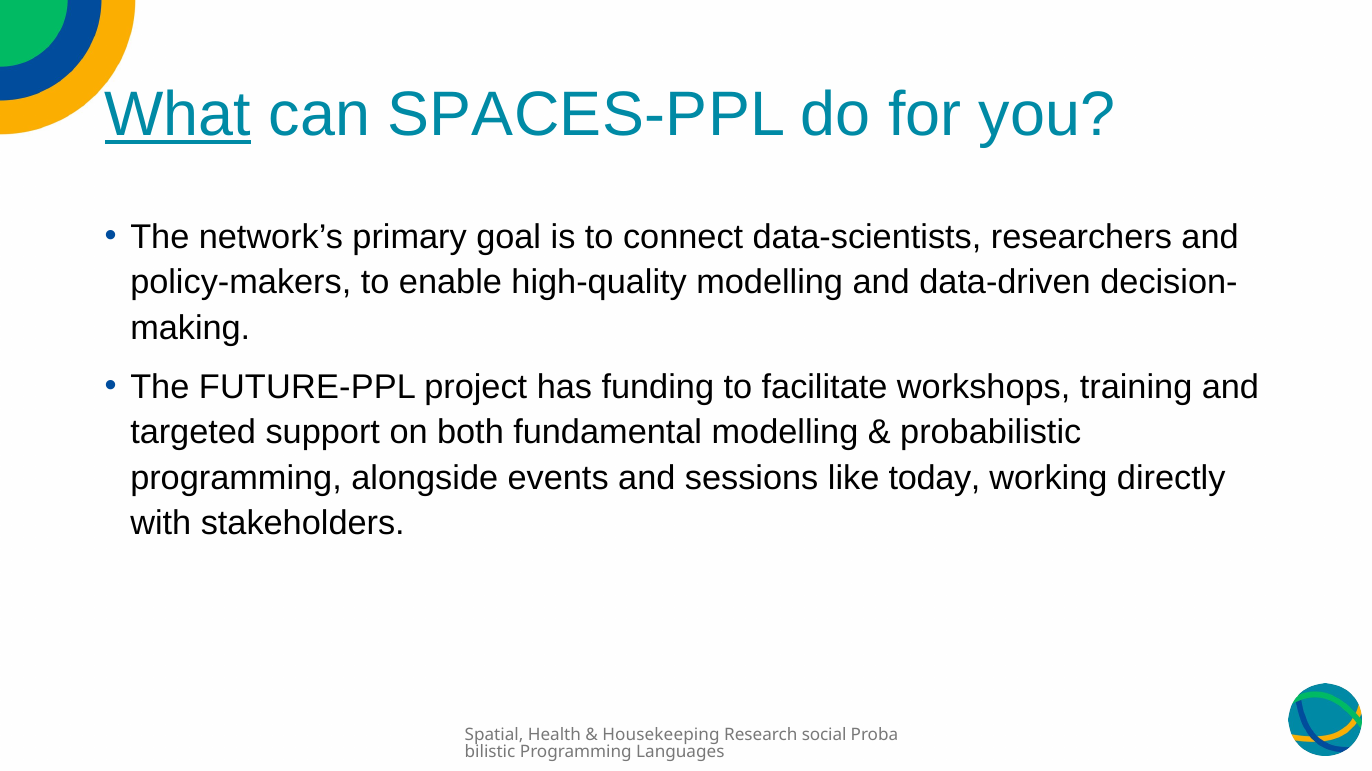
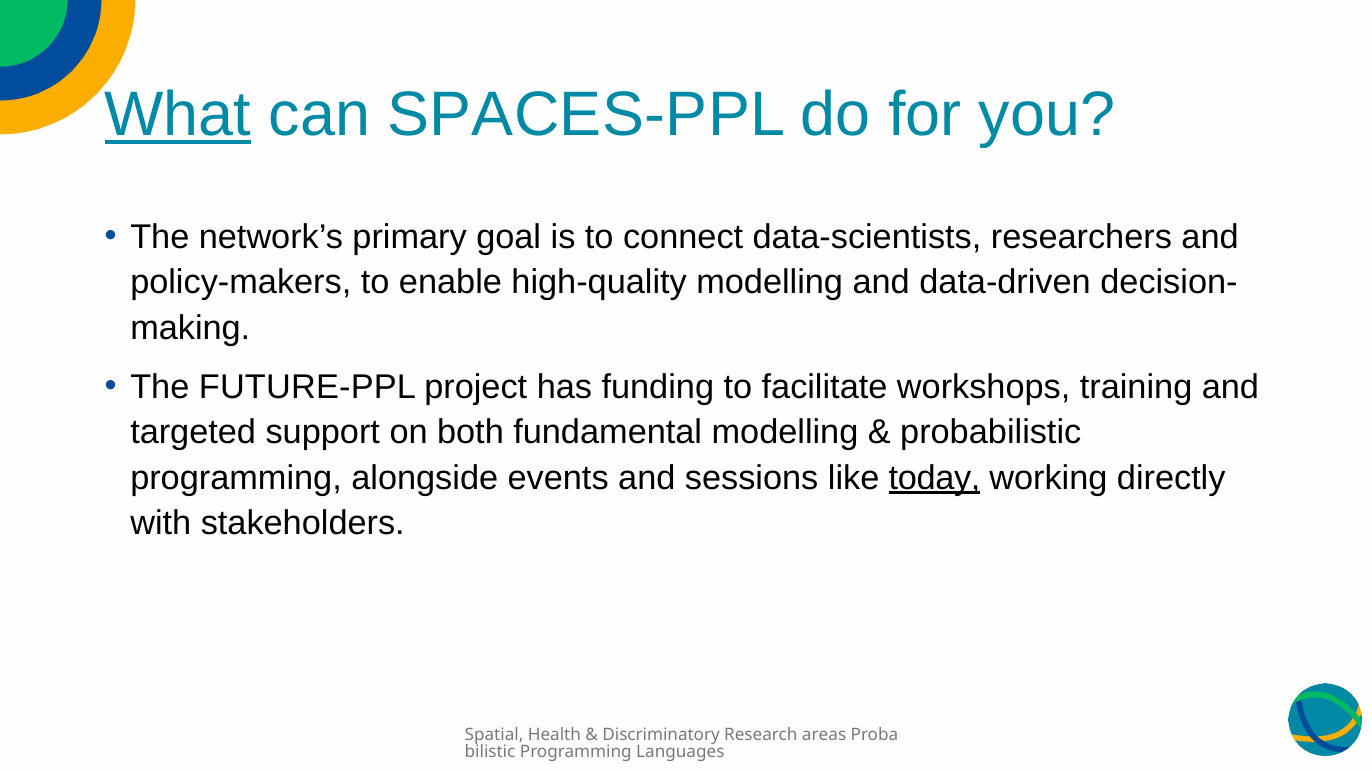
today underline: none -> present
Housekeeping: Housekeeping -> Discriminatory
social: social -> areas
